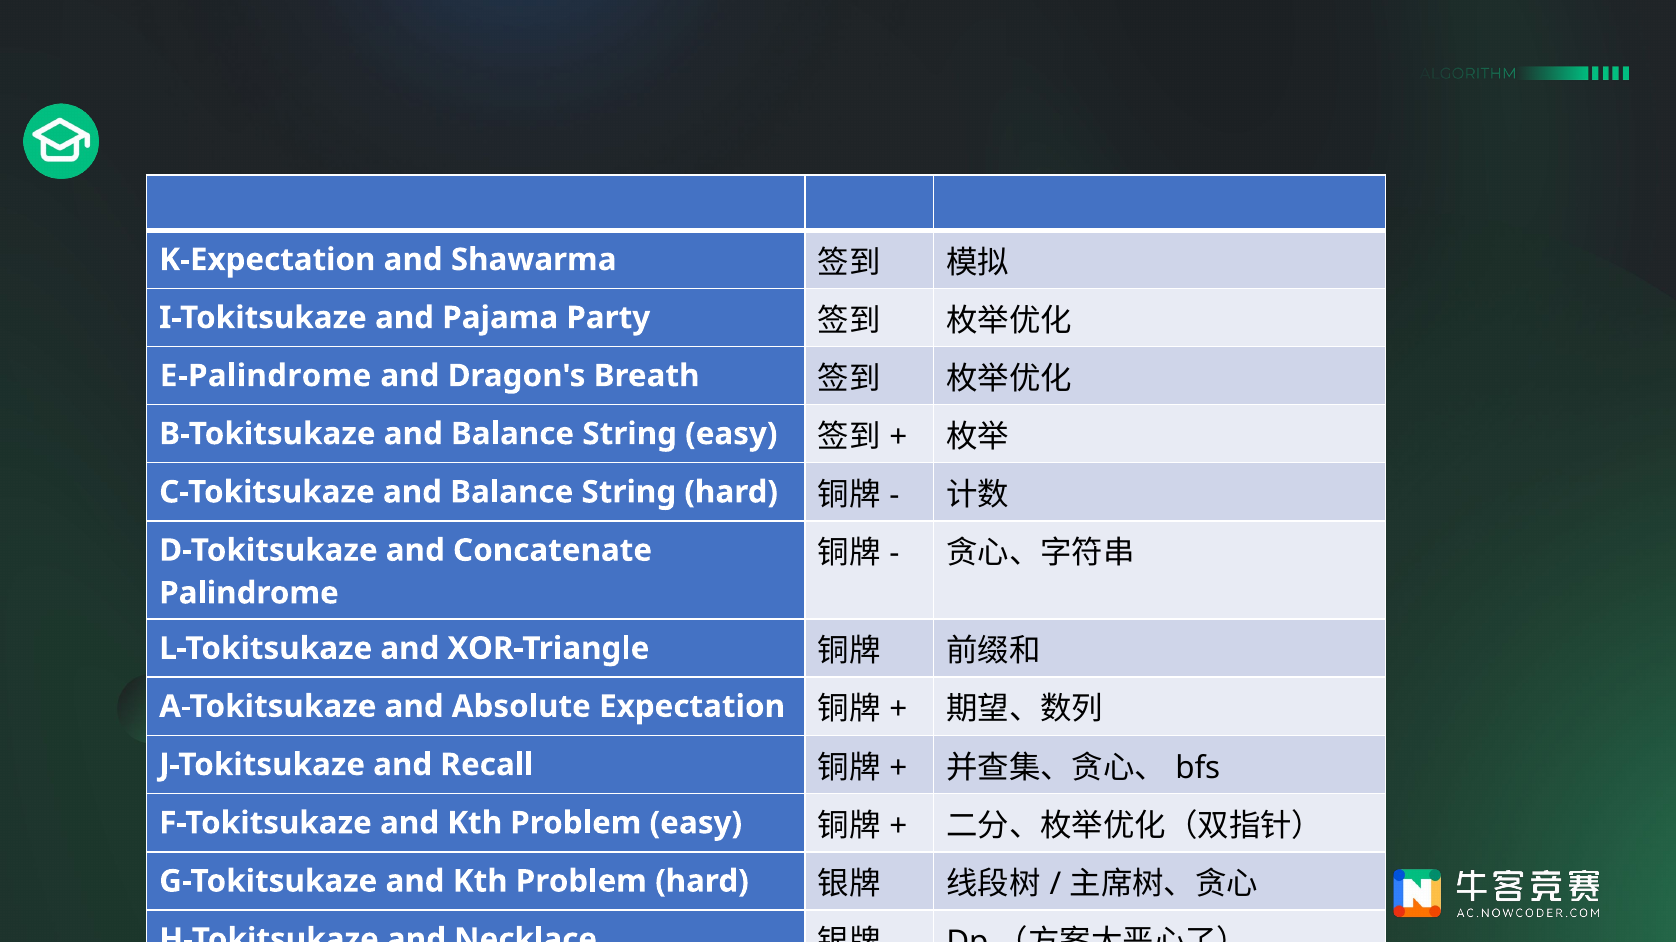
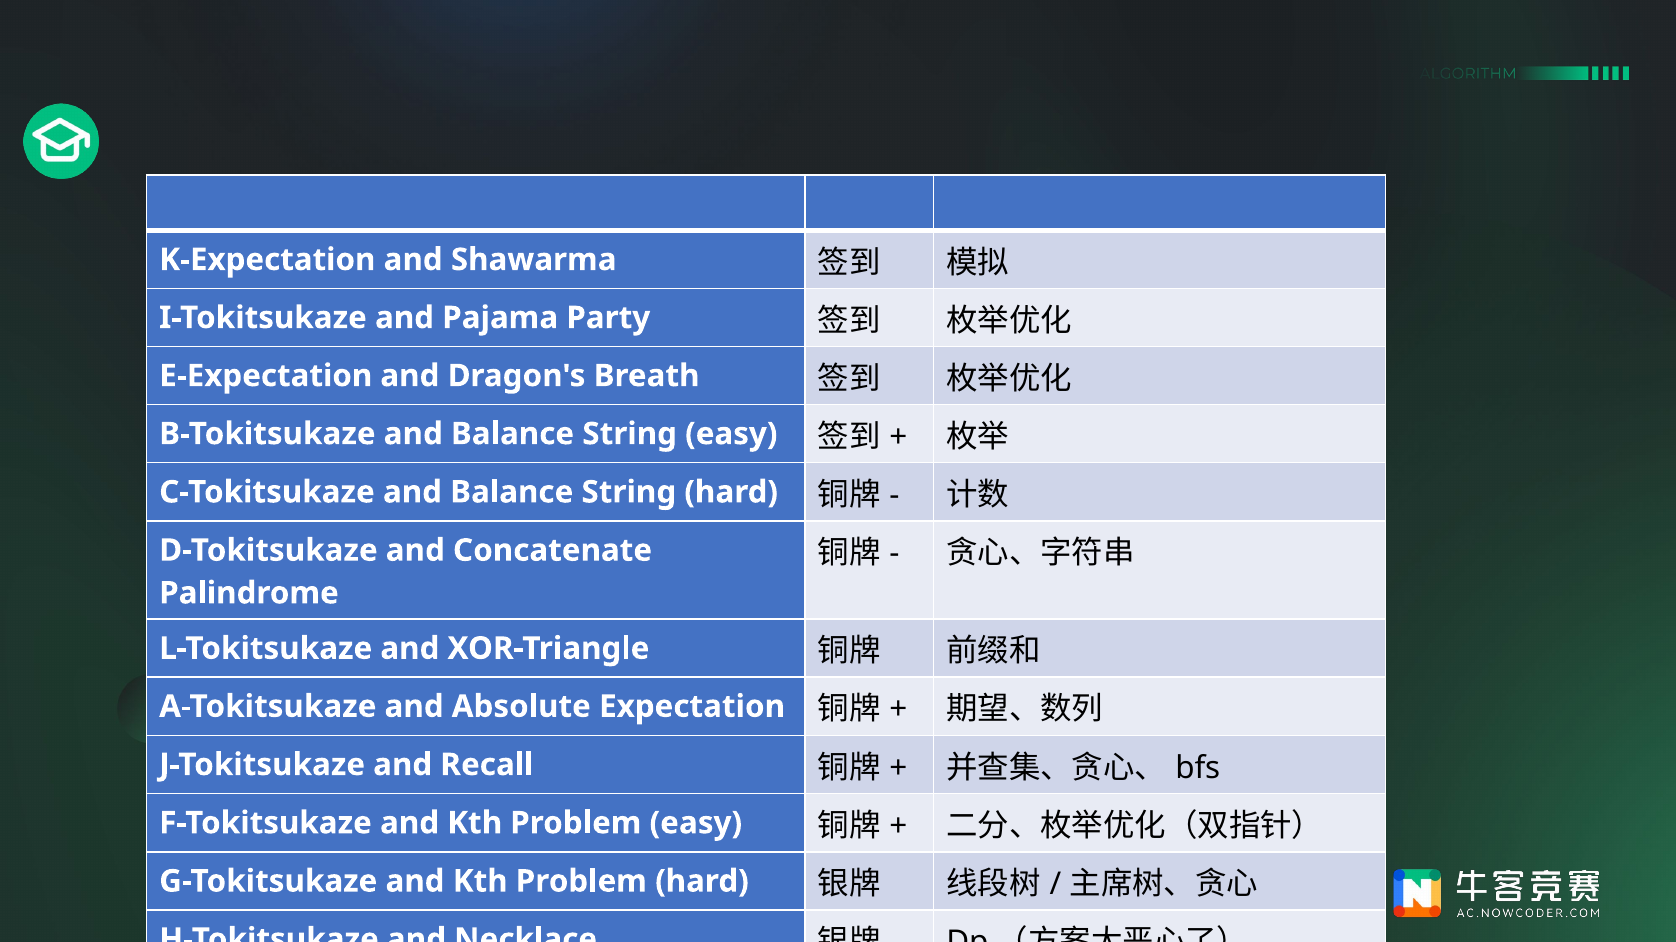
E-Palindrome: E-Palindrome -> E-Expectation
